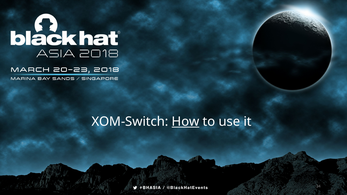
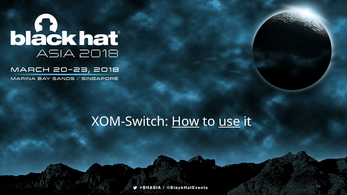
use underline: none -> present
